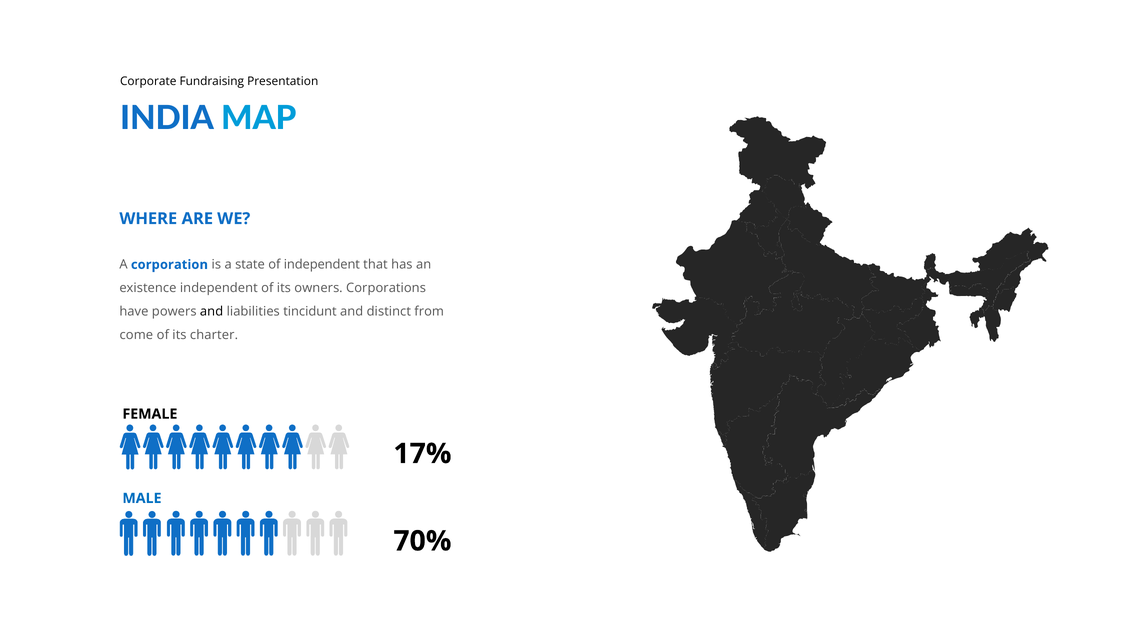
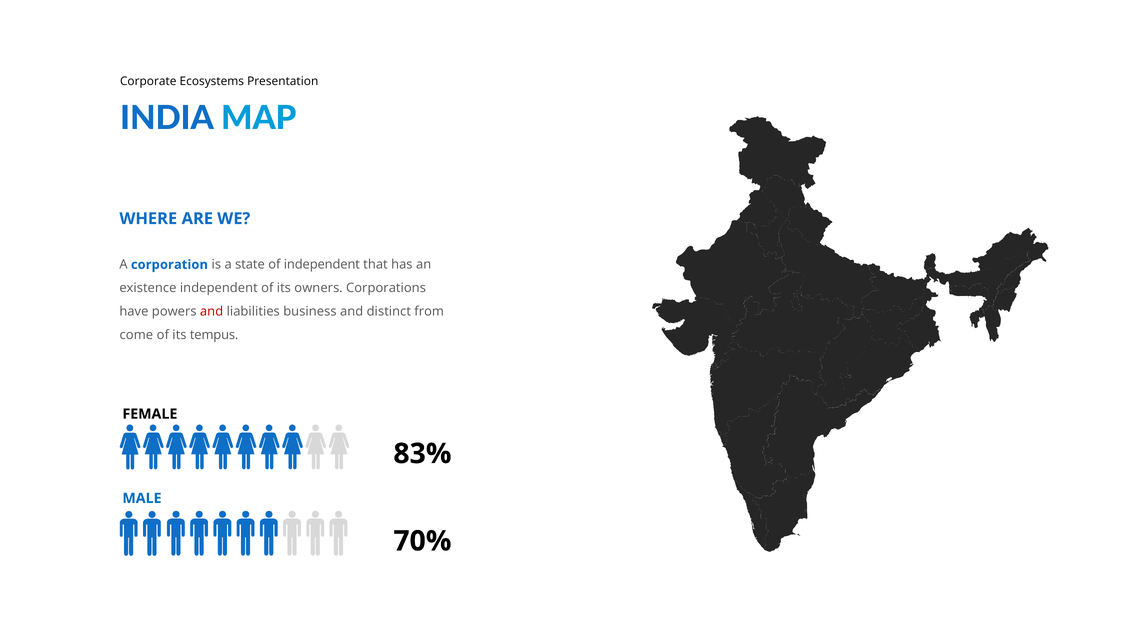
Fundraising: Fundraising -> Ecosystems
and at (212, 312) colour: black -> red
tincidunt: tincidunt -> business
charter: charter -> tempus
17%: 17% -> 83%
